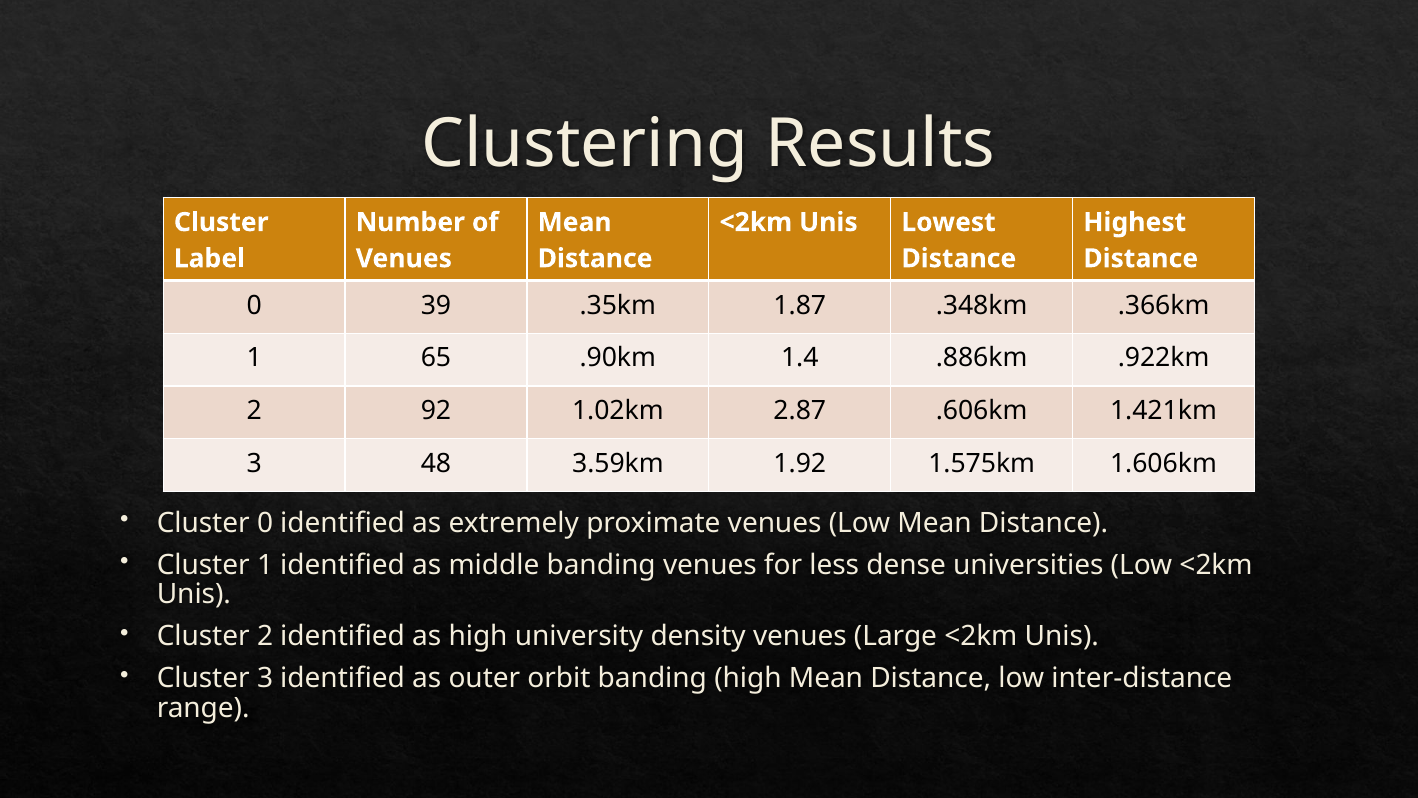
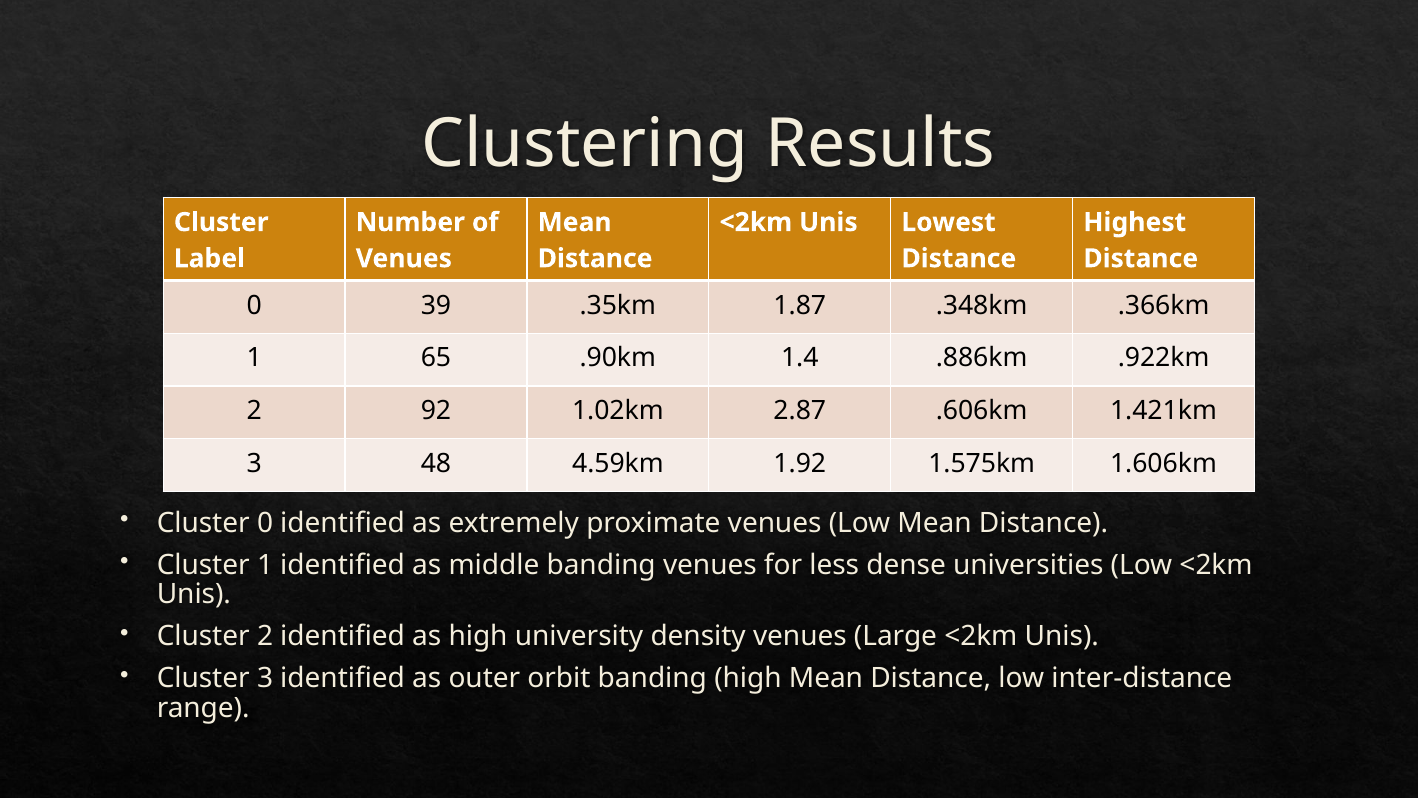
3.59km: 3.59km -> 4.59km
